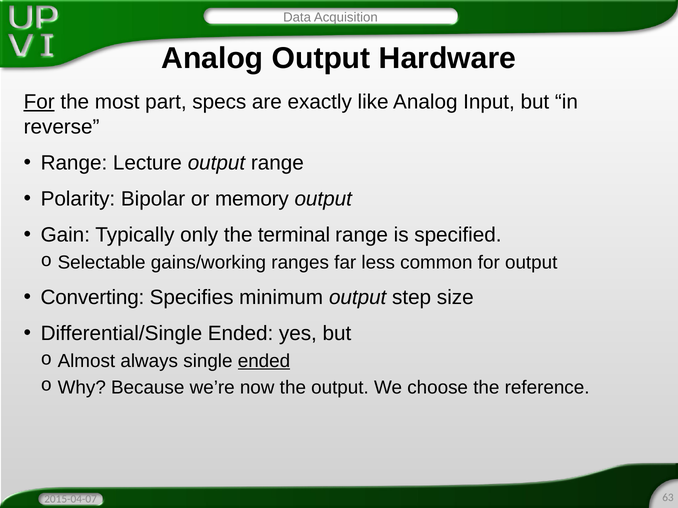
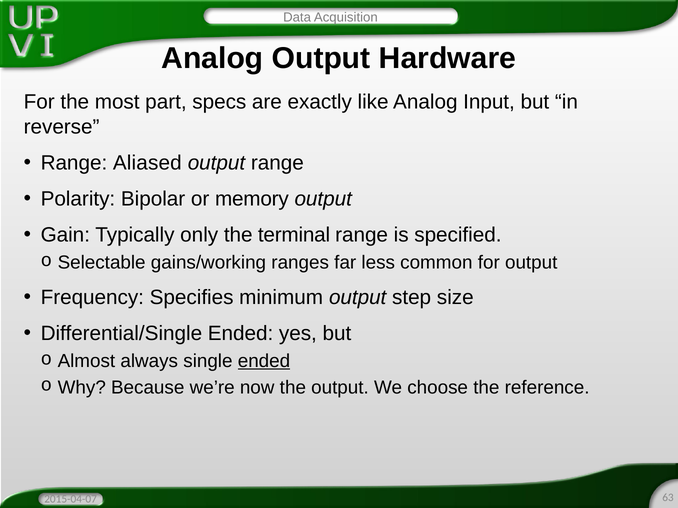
For at (39, 102) underline: present -> none
Lecture: Lecture -> Aliased
Converting: Converting -> Frequency
